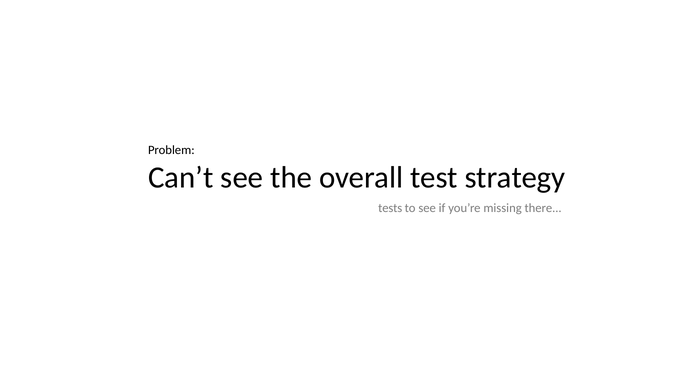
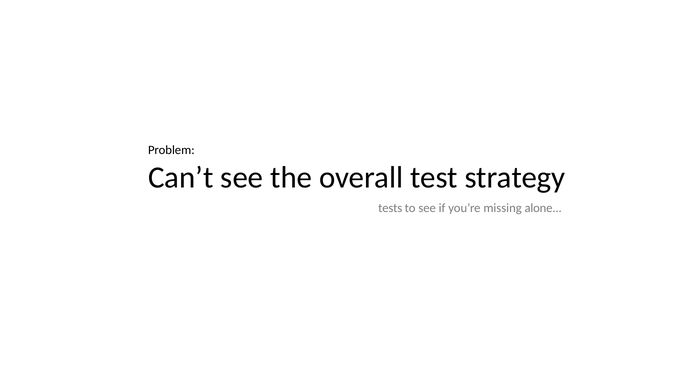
there: there -> alone
